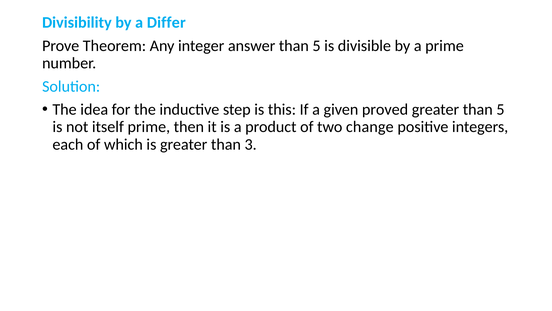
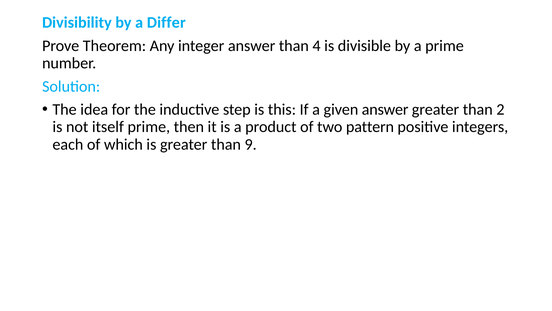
5 at (317, 46): 5 -> 4
given proved: proved -> answer
greater than 5: 5 -> 2
change: change -> pattern
3: 3 -> 9
